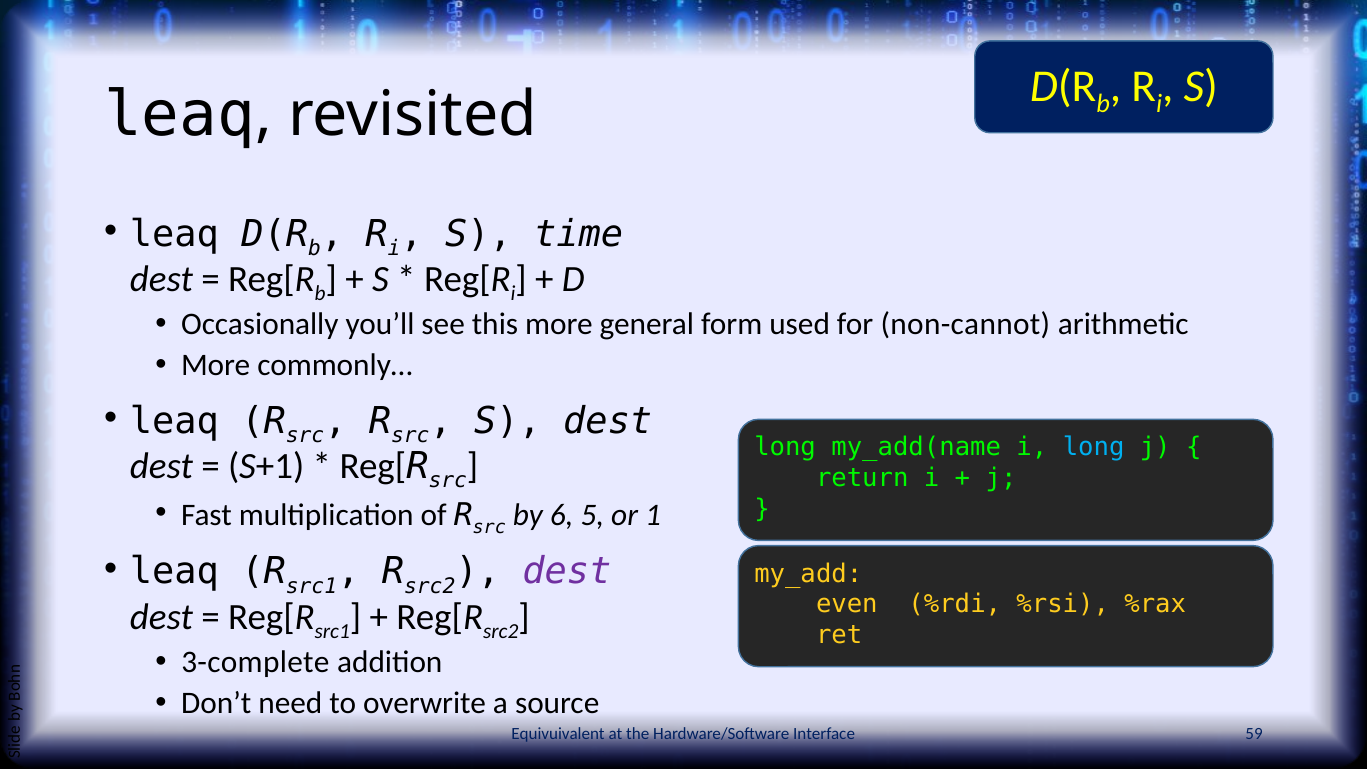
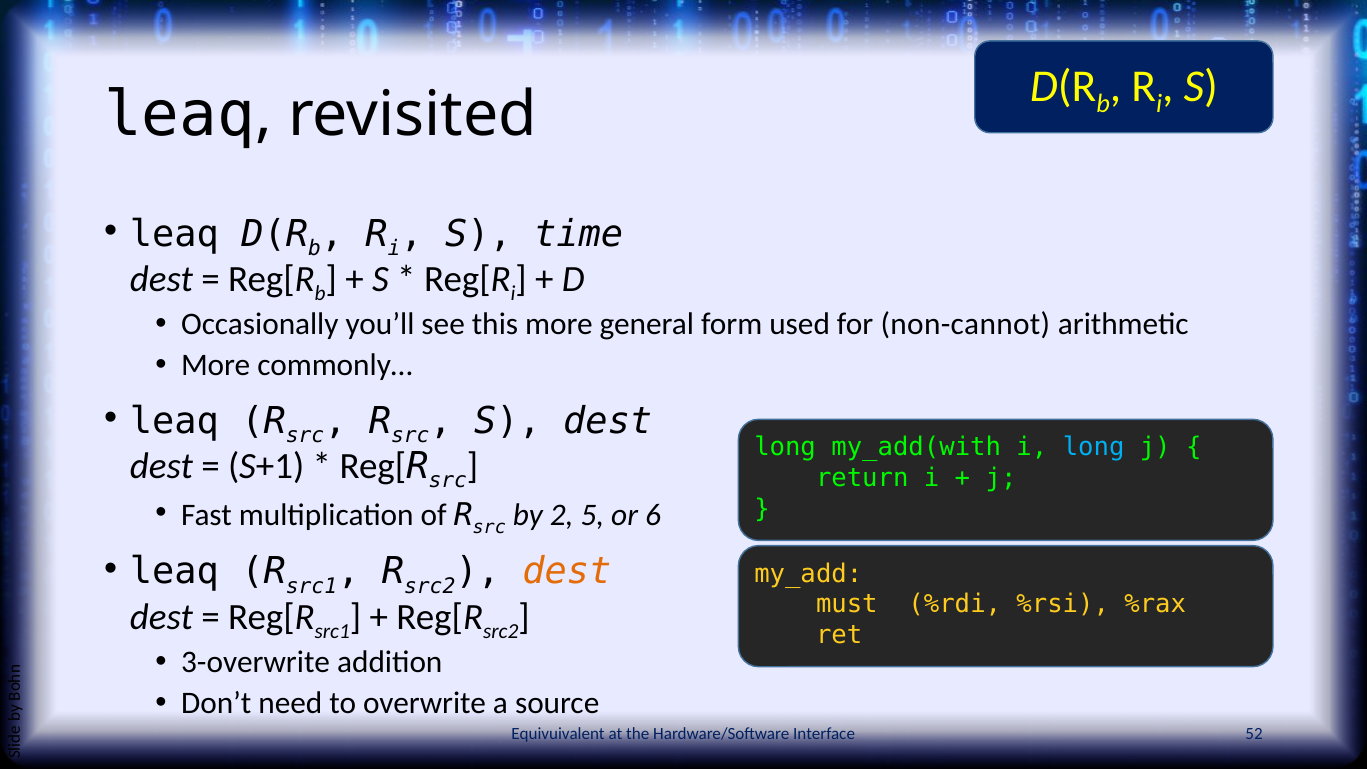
my_add(name: my_add(name -> my_add(with
6: 6 -> 2
1: 1 -> 6
dest at (567, 572) colour: purple -> orange
even: even -> must
3-complete: 3-complete -> 3-overwrite
59: 59 -> 52
